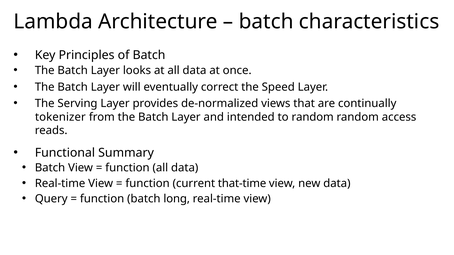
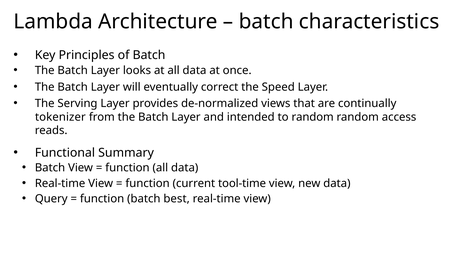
that-time: that-time -> tool-time
long: long -> best
